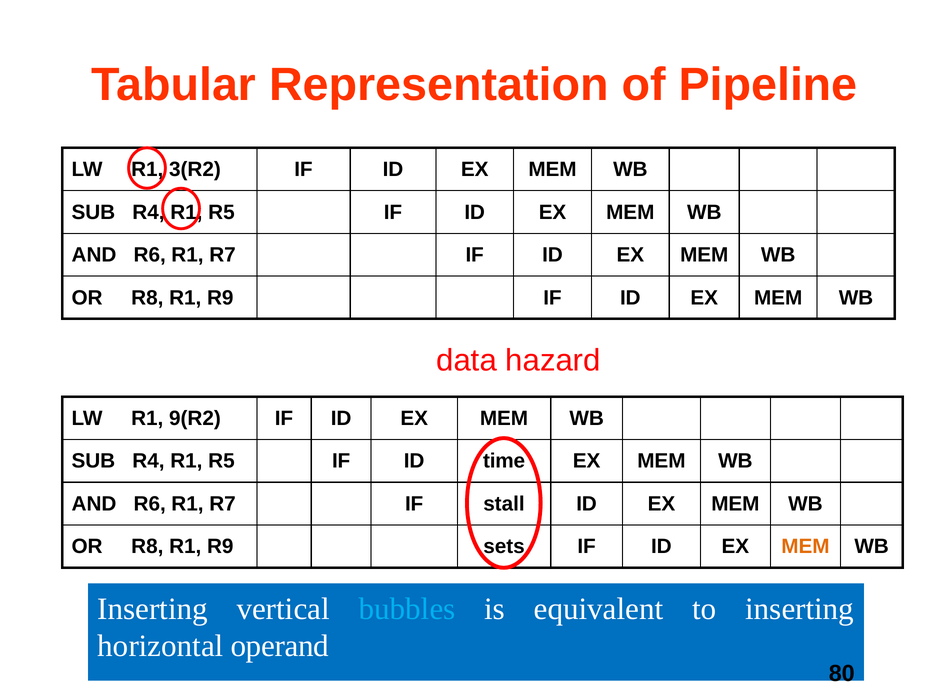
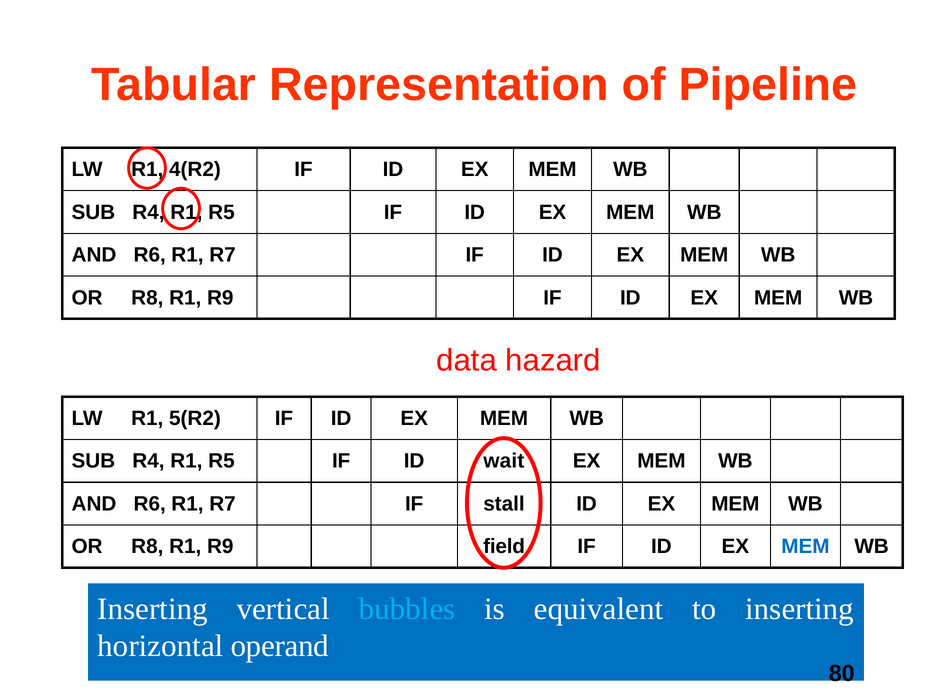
3(R2: 3(R2 -> 4(R2
9(R2: 9(R2 -> 5(R2
time: time -> wait
sets: sets -> field
MEM at (805, 547) colour: orange -> blue
